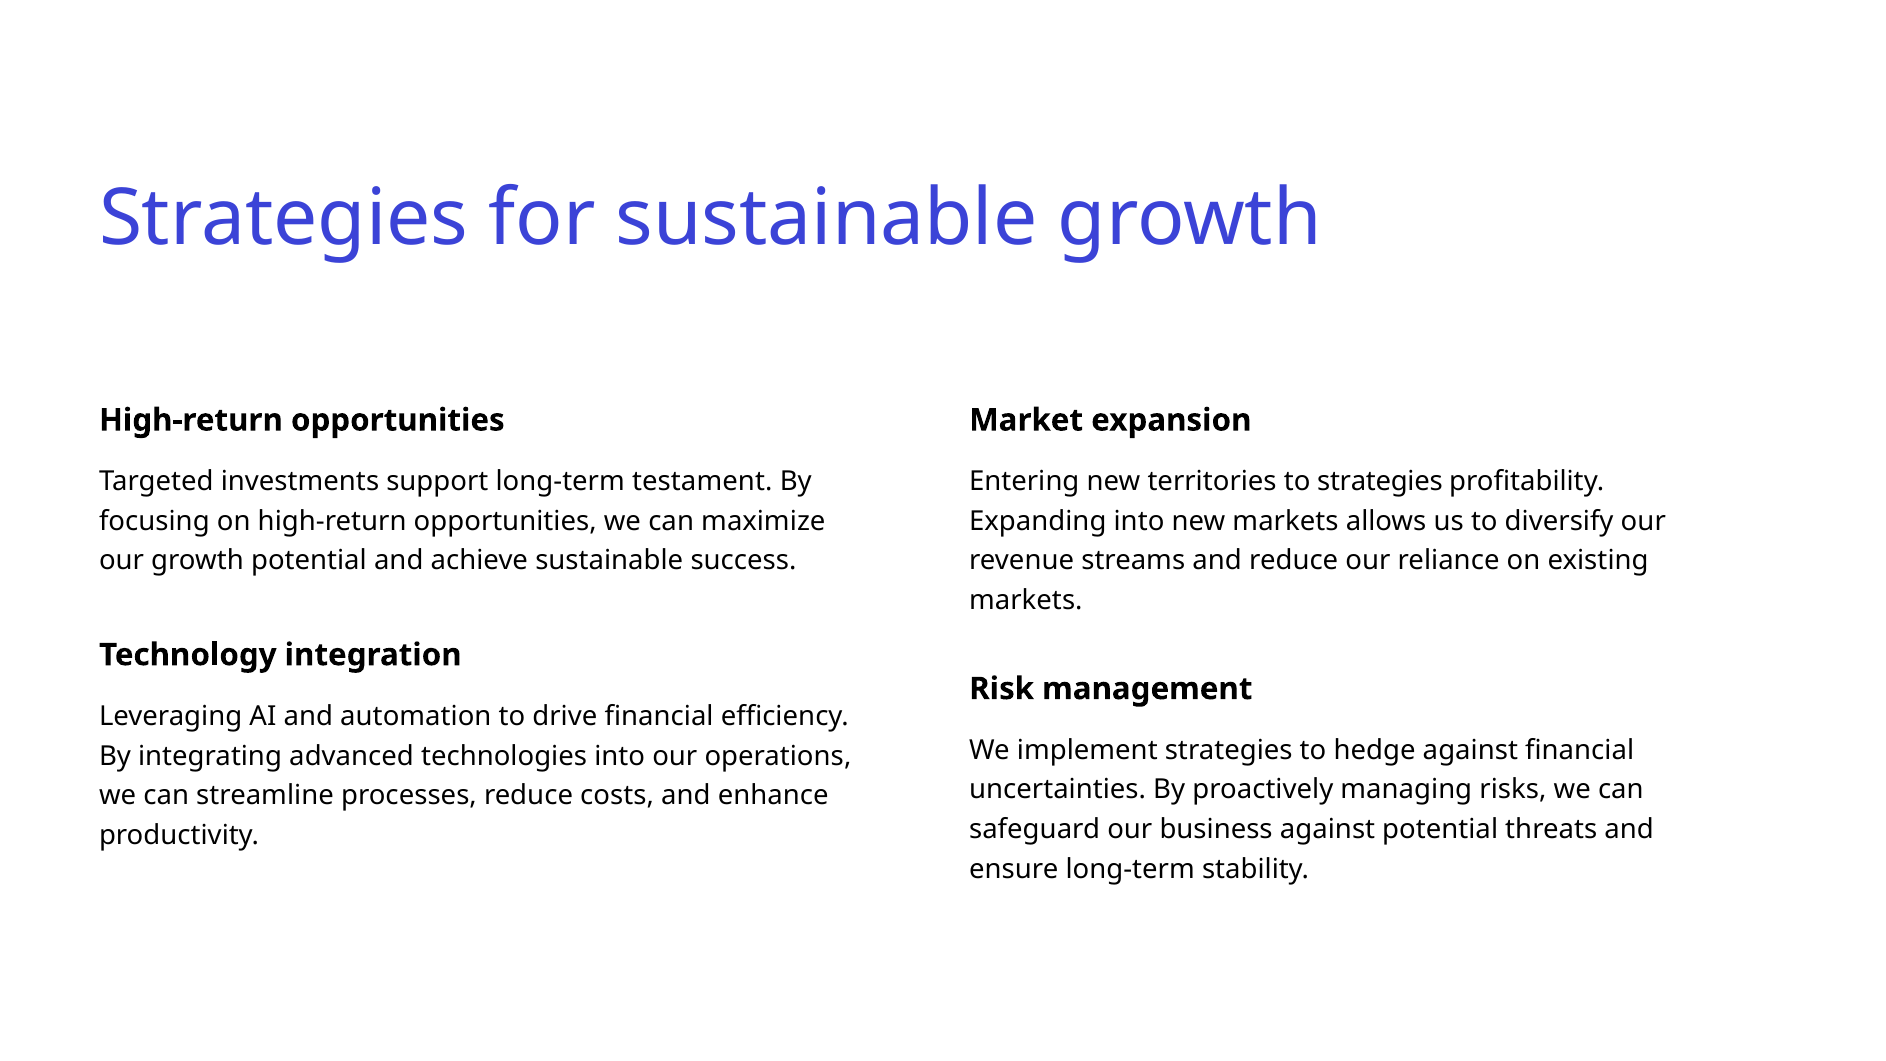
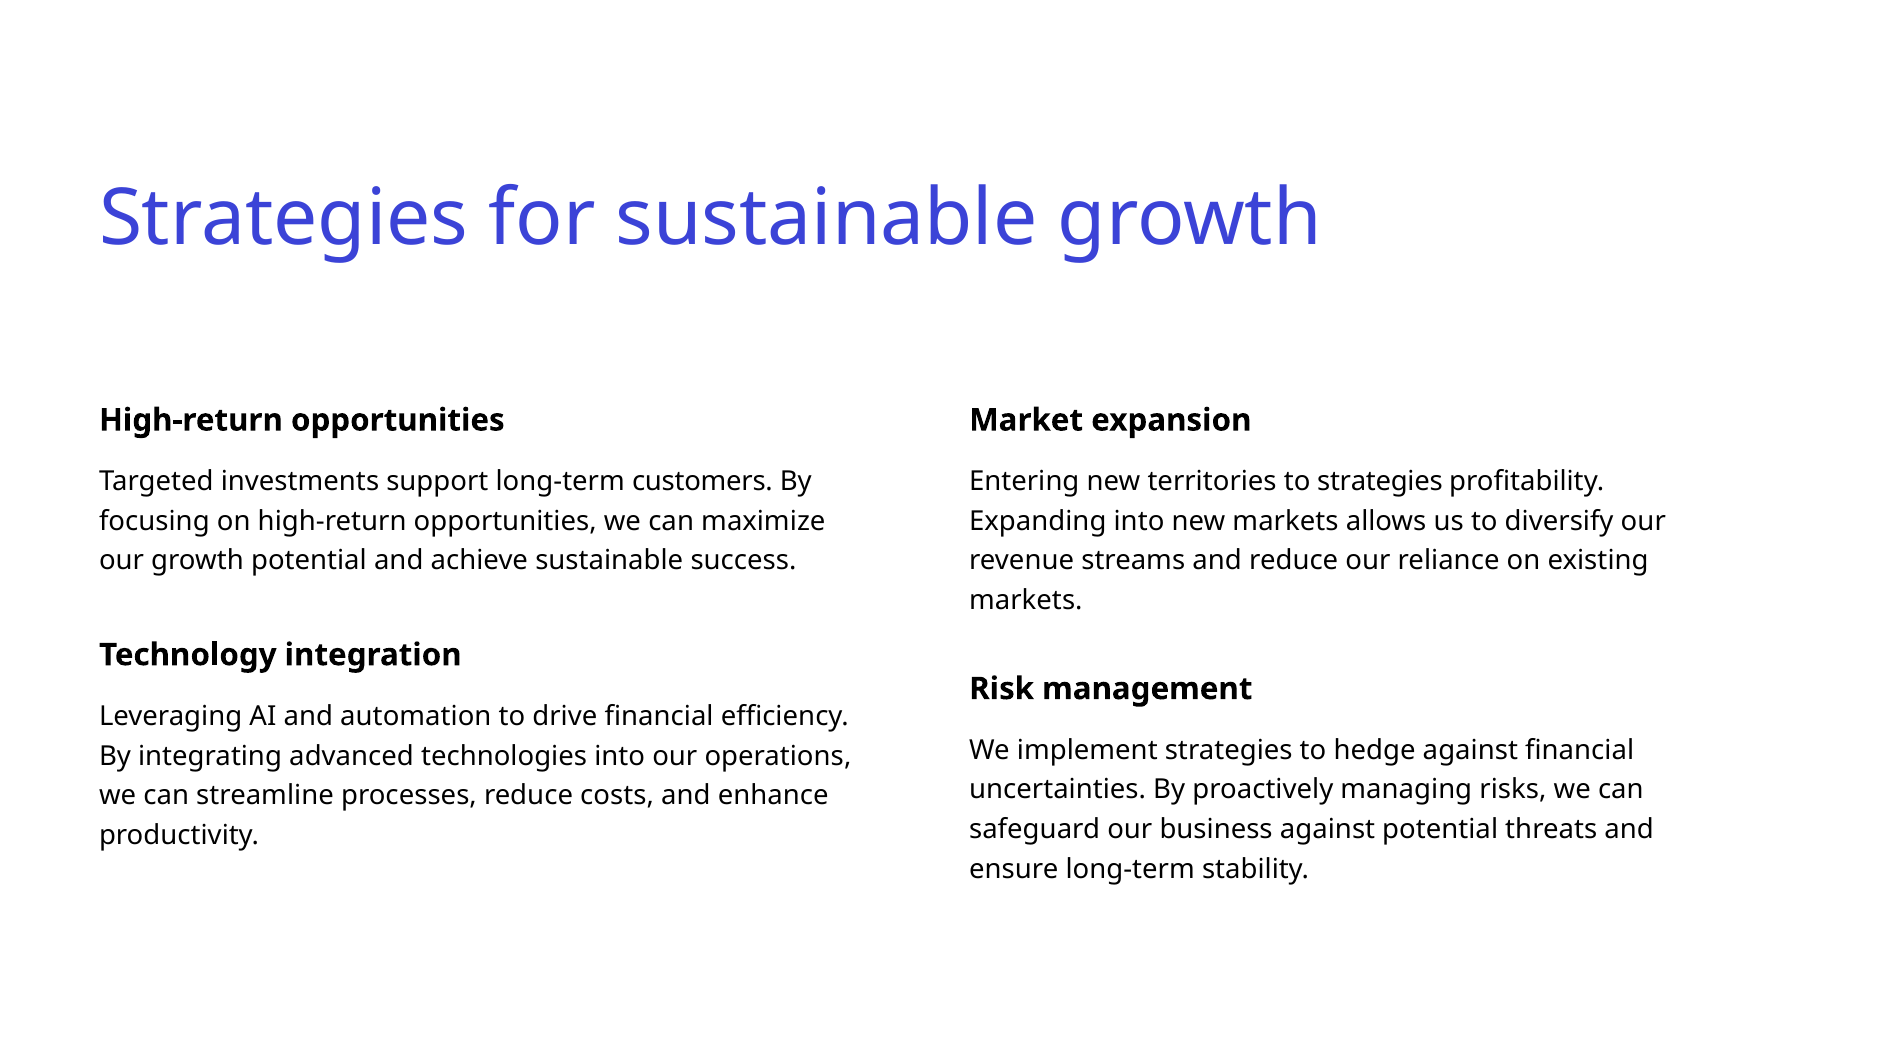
testament: testament -> customers
